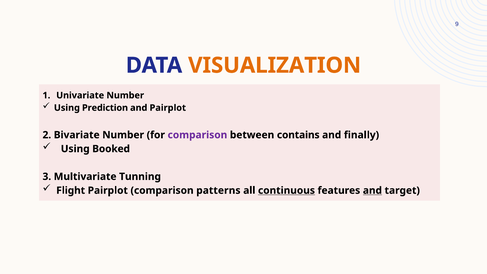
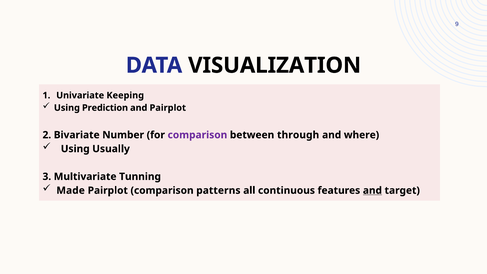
VISUALIZATION colour: orange -> black
Univariate Number: Number -> Keeping
contains: contains -> through
finally: finally -> where
Booked: Booked -> Usually
Flight: Flight -> Made
continuous underline: present -> none
